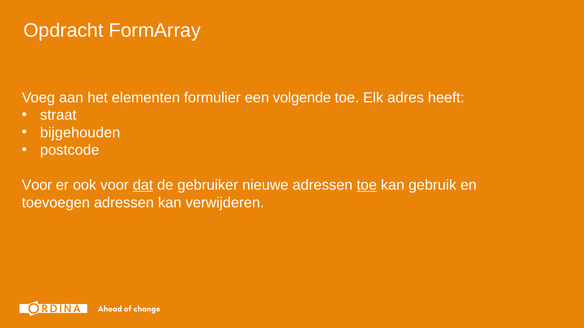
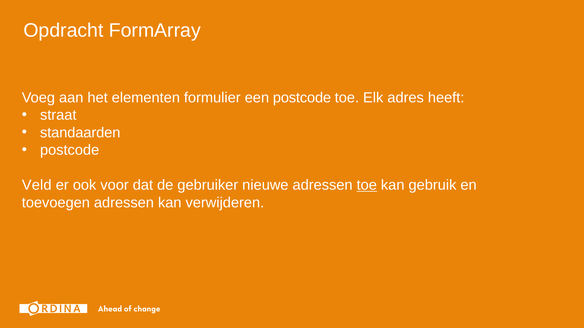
een volgende: volgende -> postcode
bijgehouden: bijgehouden -> standaarden
Voor at (37, 185): Voor -> Veld
dat underline: present -> none
